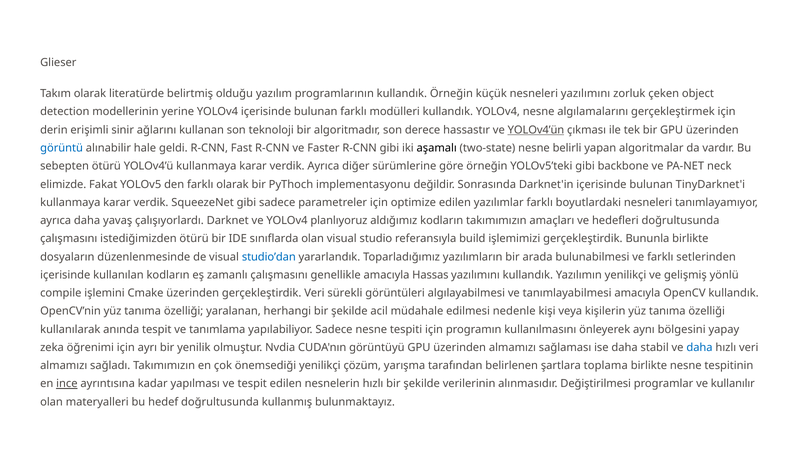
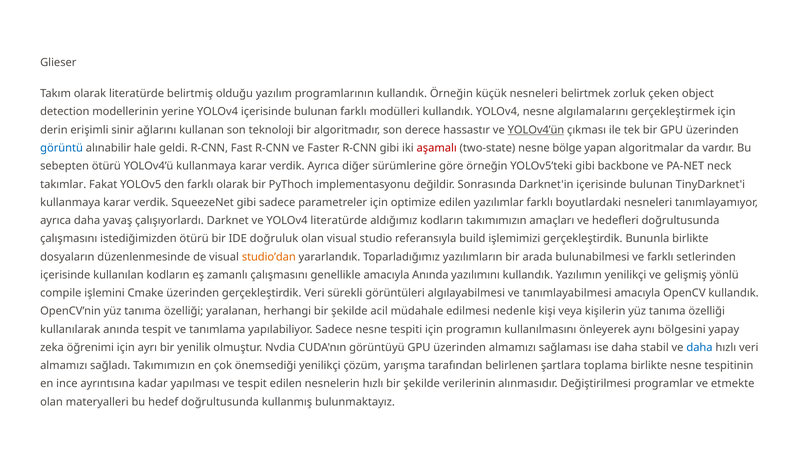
nesneleri yazılımını: yazılımını -> belirtmek
aşamalı colour: black -> red
belirli: belirli -> bölge
elimizde: elimizde -> takımlar
YOLOv4 planlıyoruz: planlıyoruz -> literatürde
sınıflarda: sınıflarda -> doğruluk
studio’dan colour: blue -> orange
amacıyla Hassas: Hassas -> Anında
ince underline: present -> none
kullanılır: kullanılır -> etmekte
